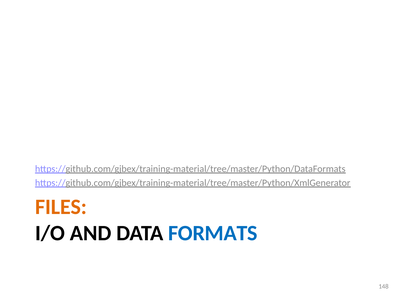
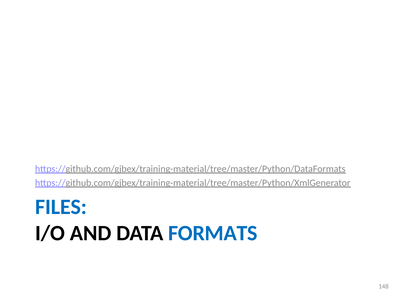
FILES colour: orange -> blue
